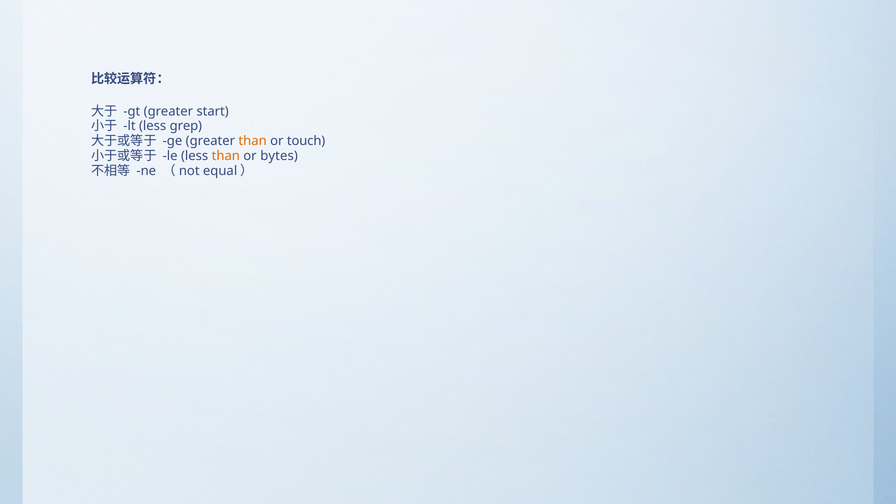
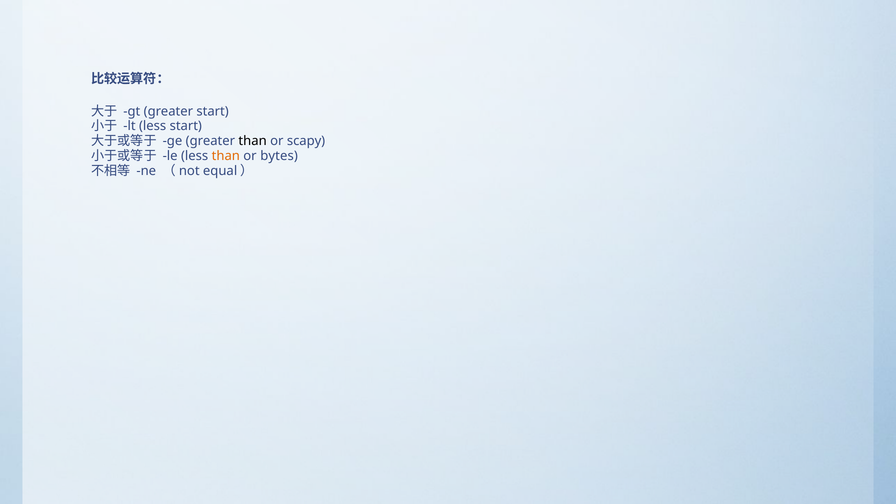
less grep: grep -> start
than at (253, 141) colour: orange -> black
touch: touch -> scapy
